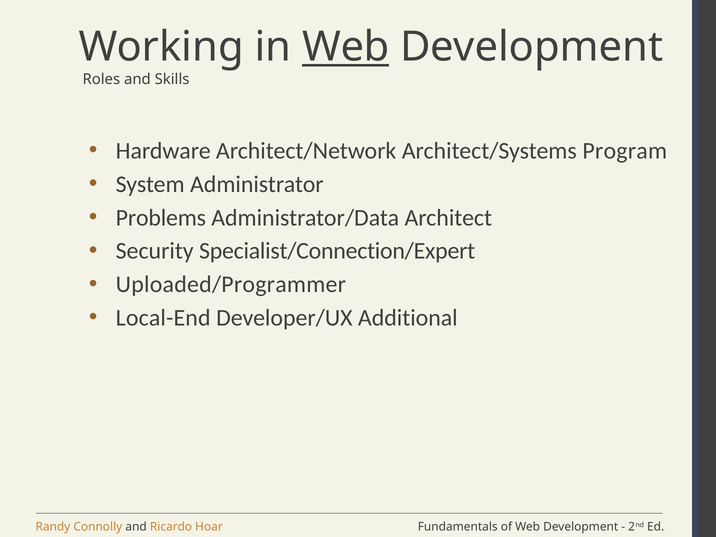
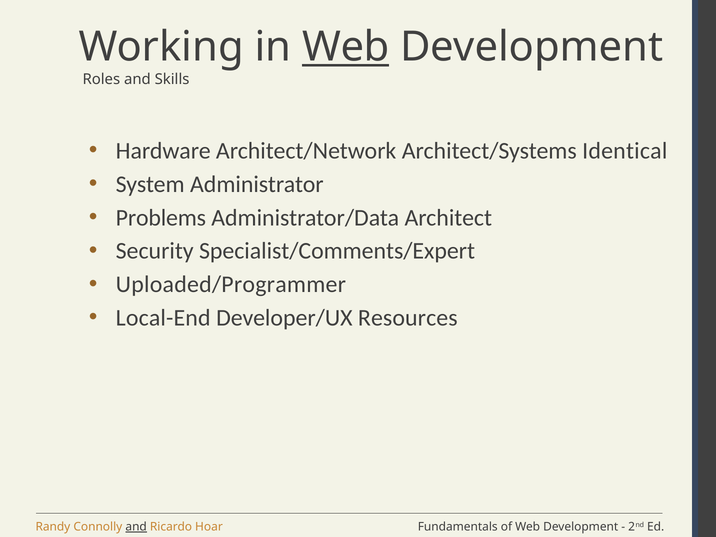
Program: Program -> Identical
Specialist/Connection/Expert: Specialist/Connection/Expert -> Specialist/Comments/Expert
Additional: Additional -> Resources
and at (136, 527) underline: none -> present
